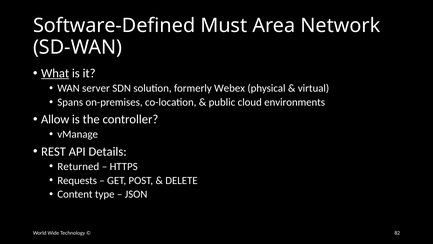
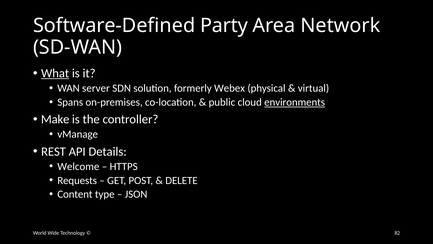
Must: Must -> Party
environments underline: none -> present
Allow: Allow -> Make
Returned: Returned -> Welcome
